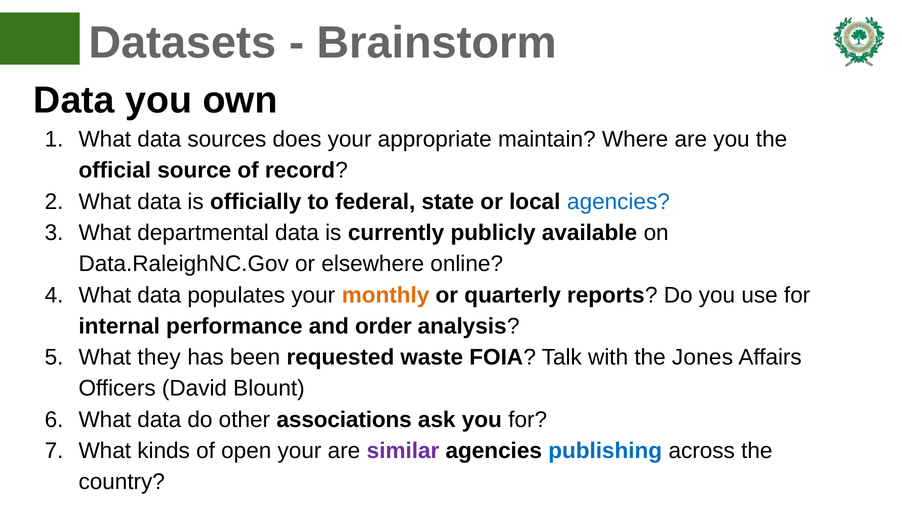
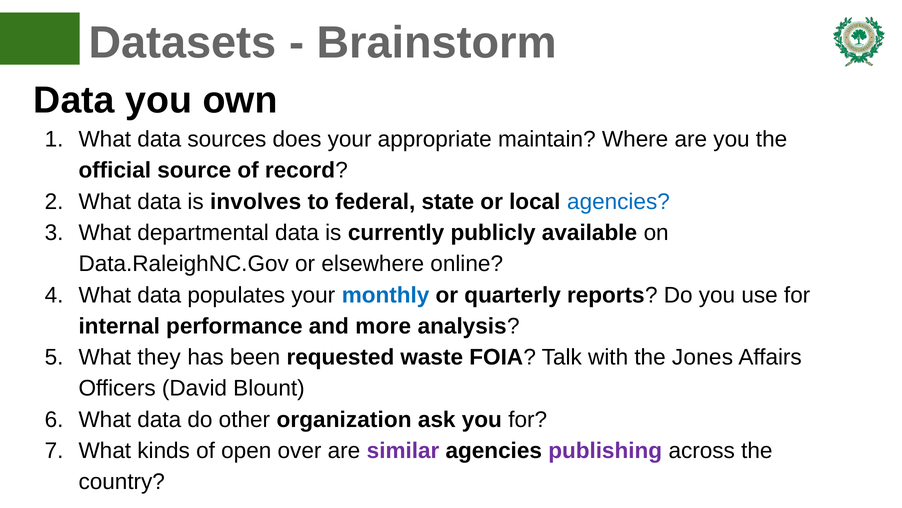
officially: officially -> involves
monthly colour: orange -> blue
order: order -> more
associations: associations -> organization
open your: your -> over
publishing colour: blue -> purple
